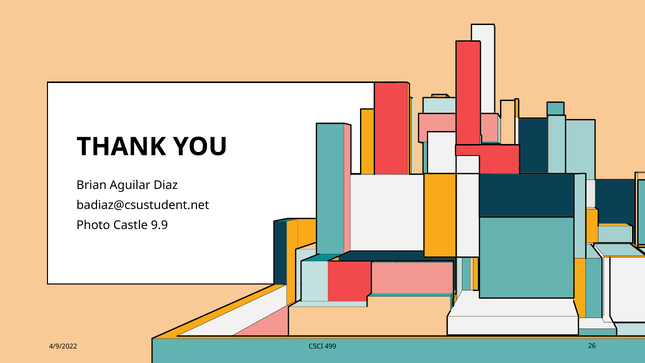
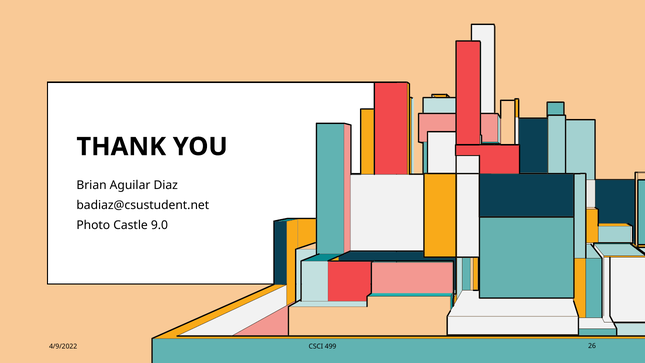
9.9: 9.9 -> 9.0
